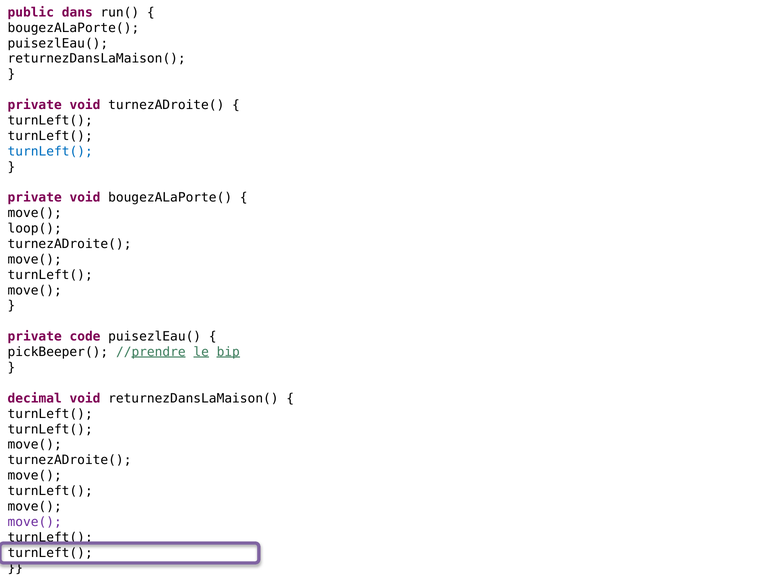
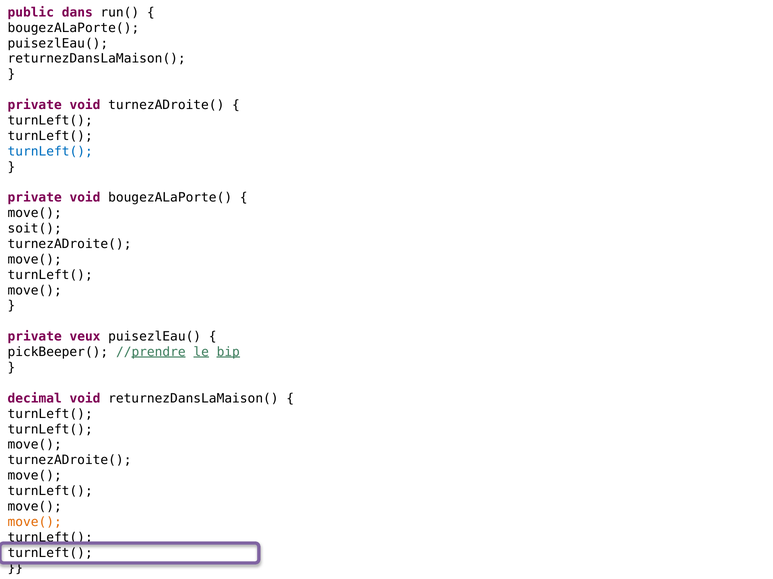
loop(: loop( -> soit(
code: code -> veux
move( at (35, 523) colour: purple -> orange
